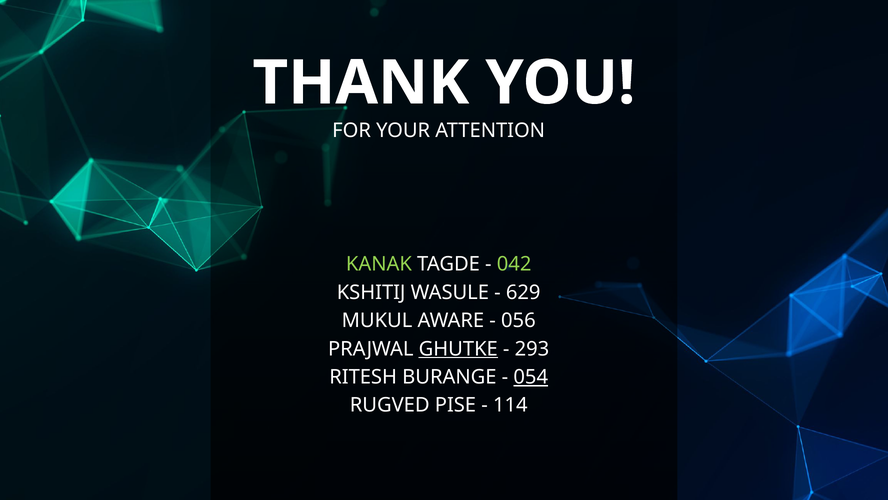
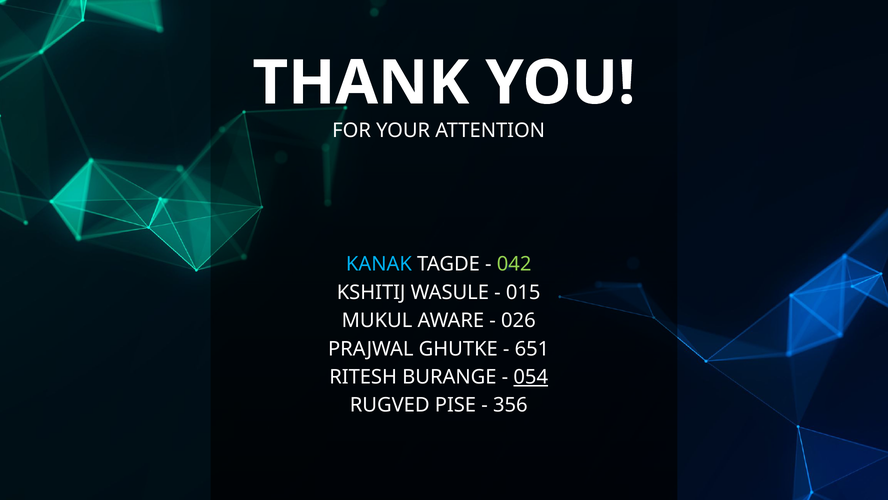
KANAK colour: light green -> light blue
629: 629 -> 015
056: 056 -> 026
GHUTKE underline: present -> none
293: 293 -> 651
114: 114 -> 356
